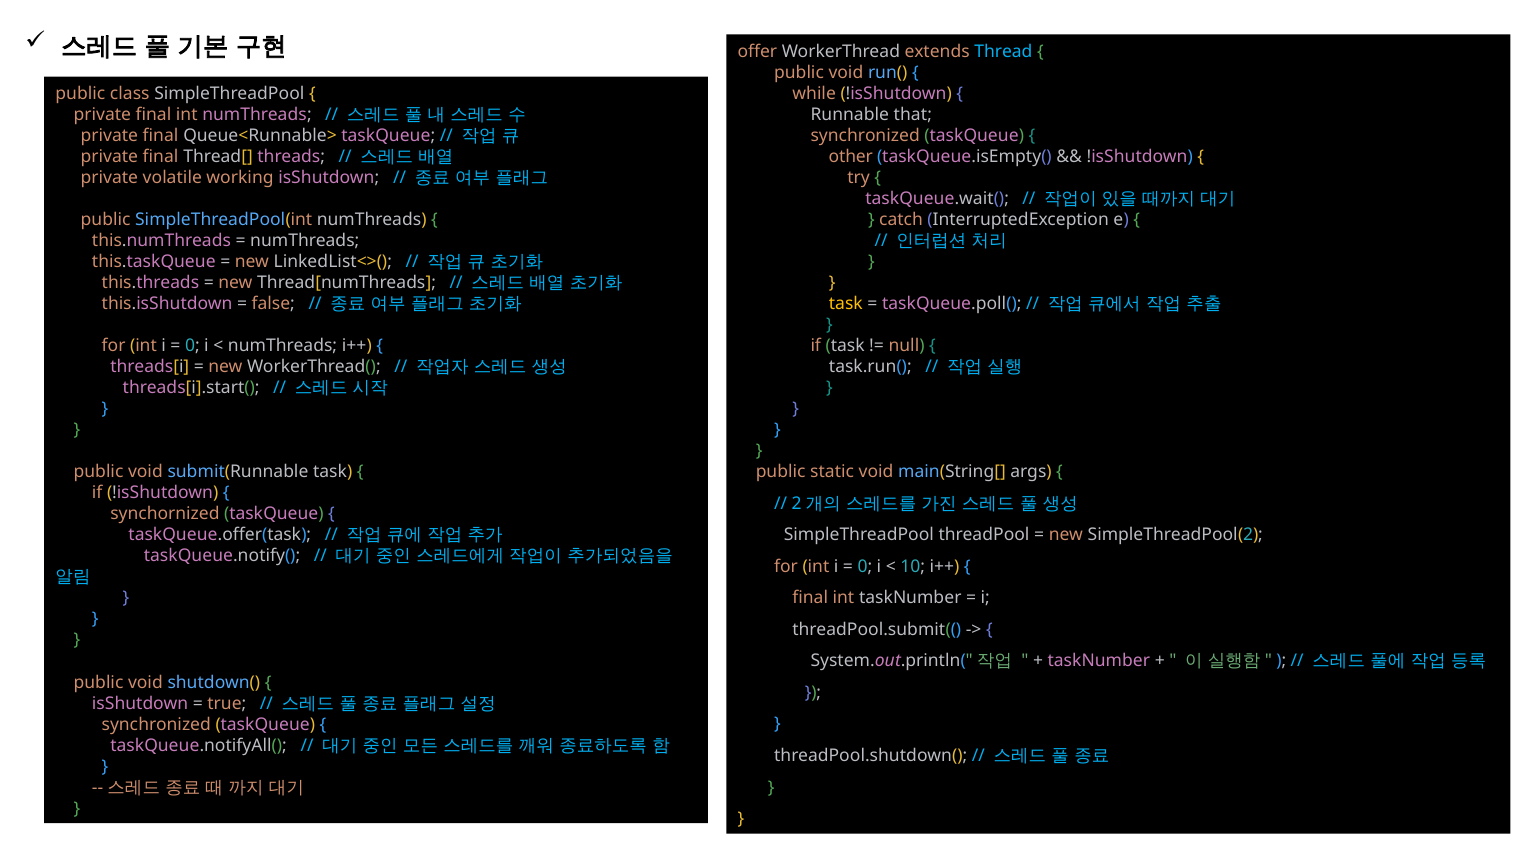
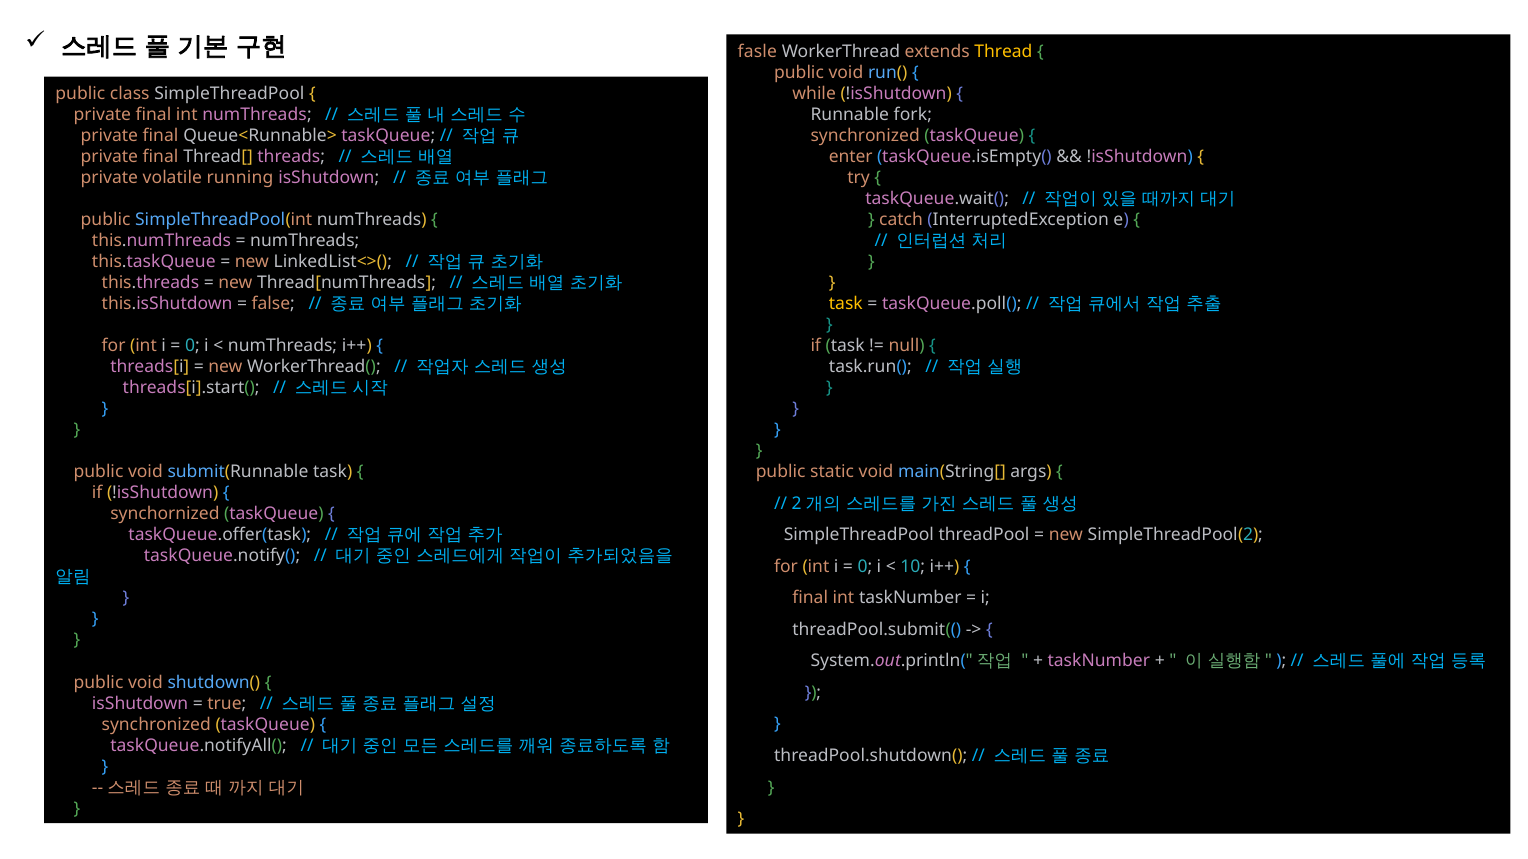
offer: offer -> fasle
Thread colour: light blue -> yellow
that: that -> fork
other: other -> enter
working: working -> running
